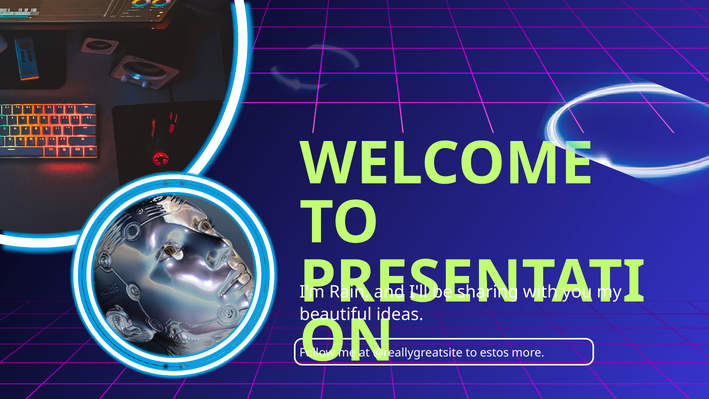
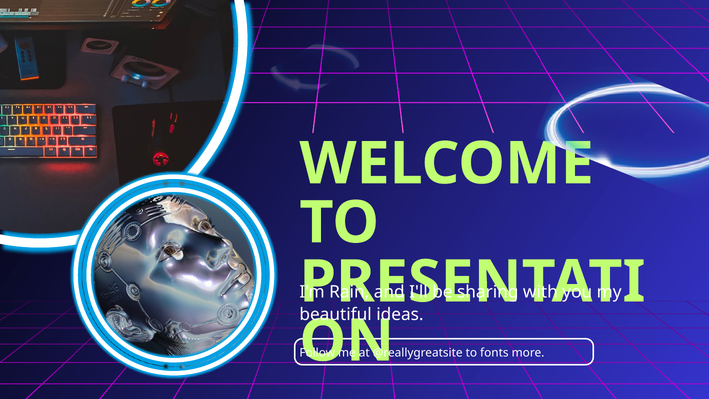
estos: estos -> fonts
